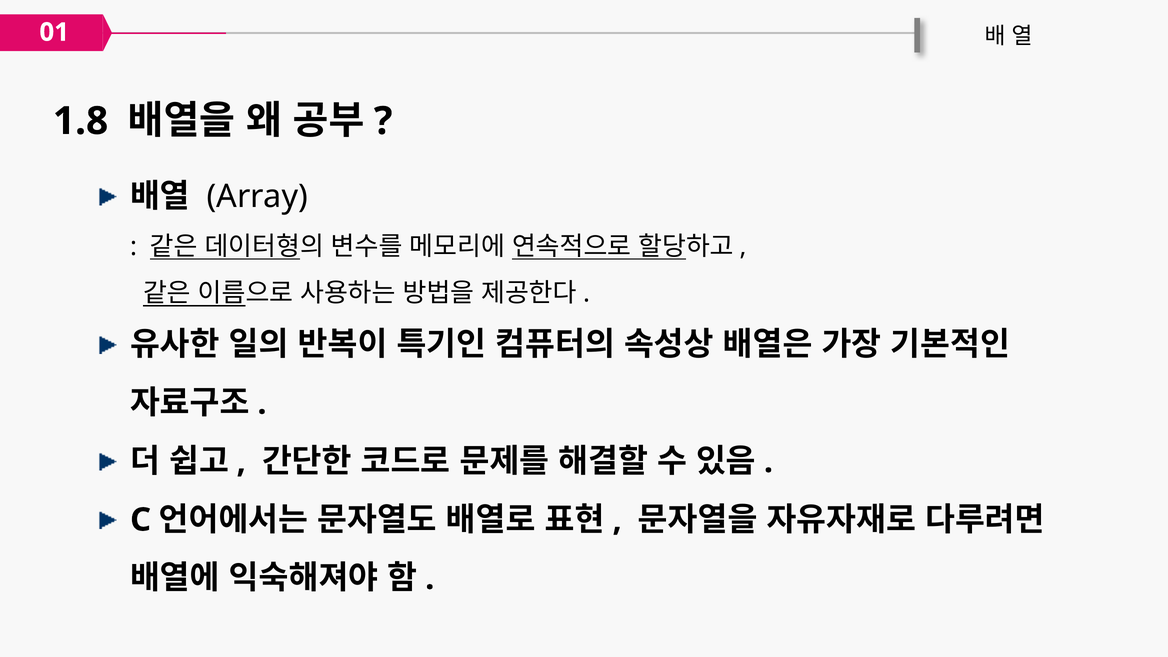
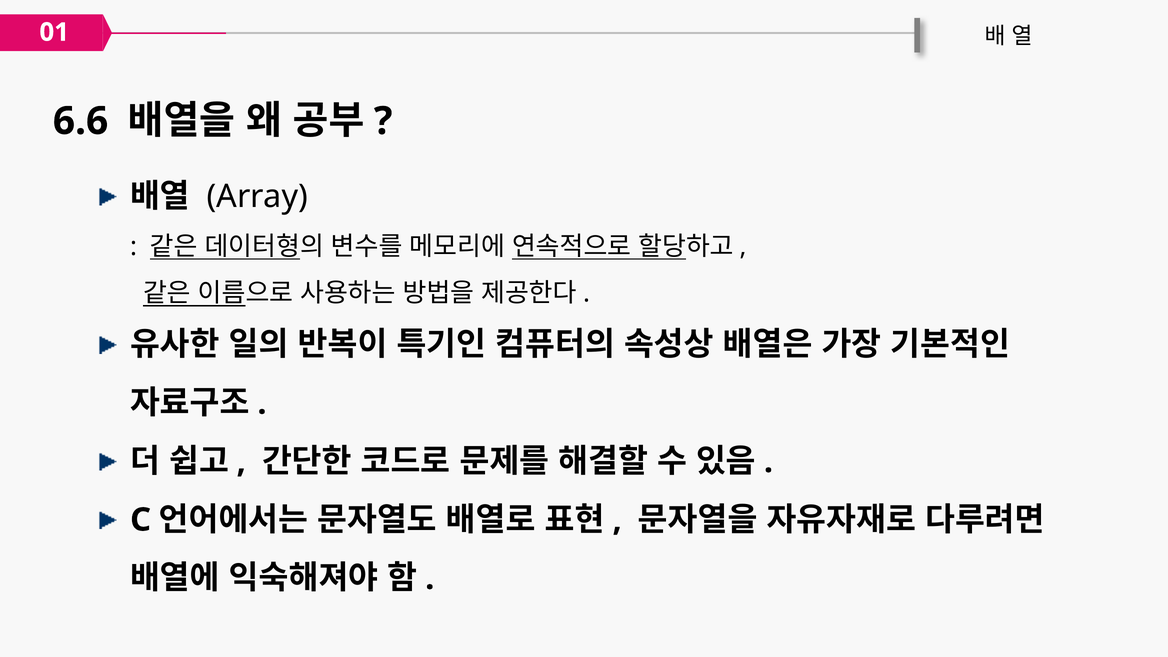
1.8: 1.8 -> 6.6
